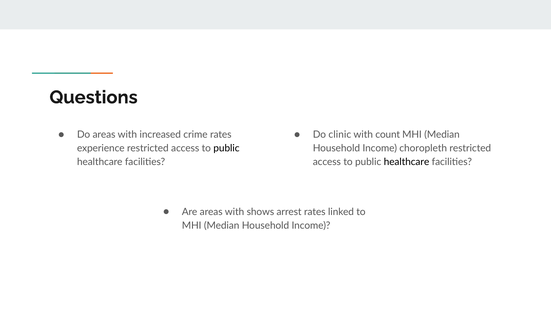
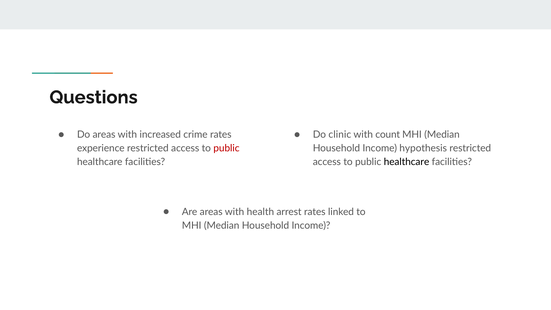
public at (226, 148) colour: black -> red
choropleth: choropleth -> hypothesis
shows: shows -> health
